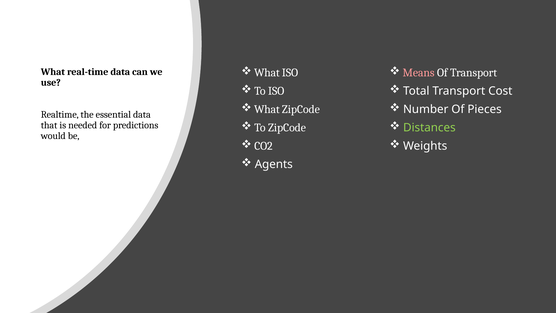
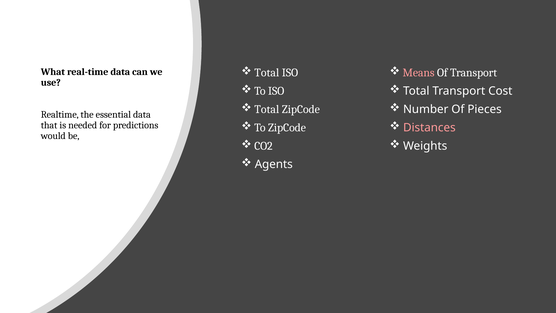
What at (267, 73): What -> Total
What at (267, 109): What -> Total
Distances colour: light green -> pink
